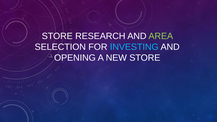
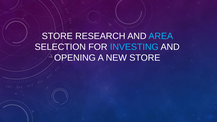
AREA colour: light green -> light blue
